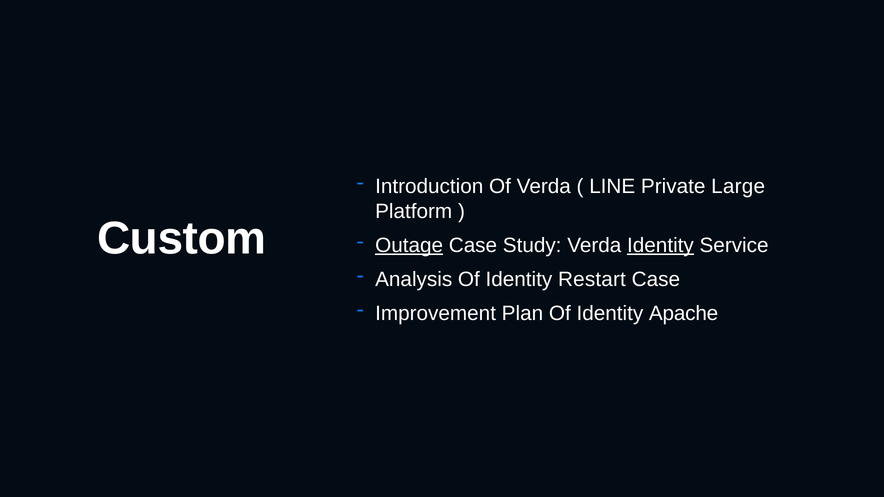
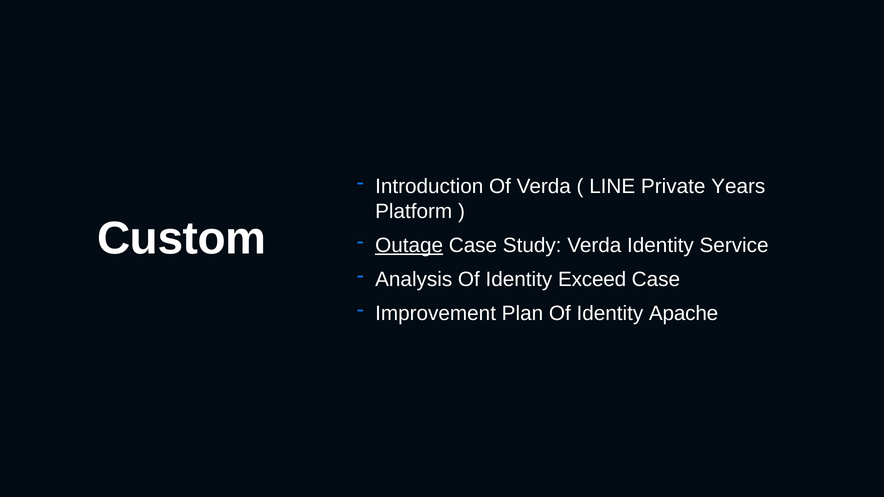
Large: Large -> Years
Identity at (660, 245) underline: present -> none
Restart: Restart -> Exceed
